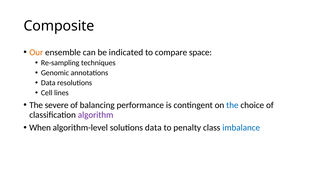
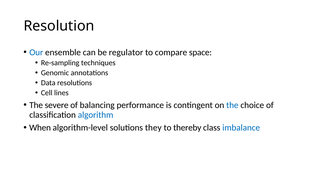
Composite: Composite -> Resolution
Our colour: orange -> blue
indicated: indicated -> regulator
algorithm colour: purple -> blue
solutions data: data -> they
penalty: penalty -> thereby
